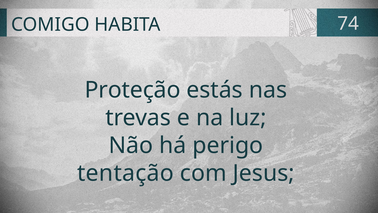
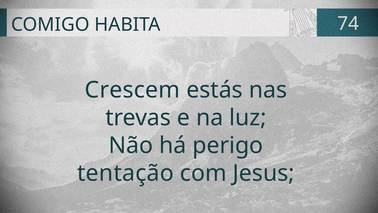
Proteção: Proteção -> Crescem
